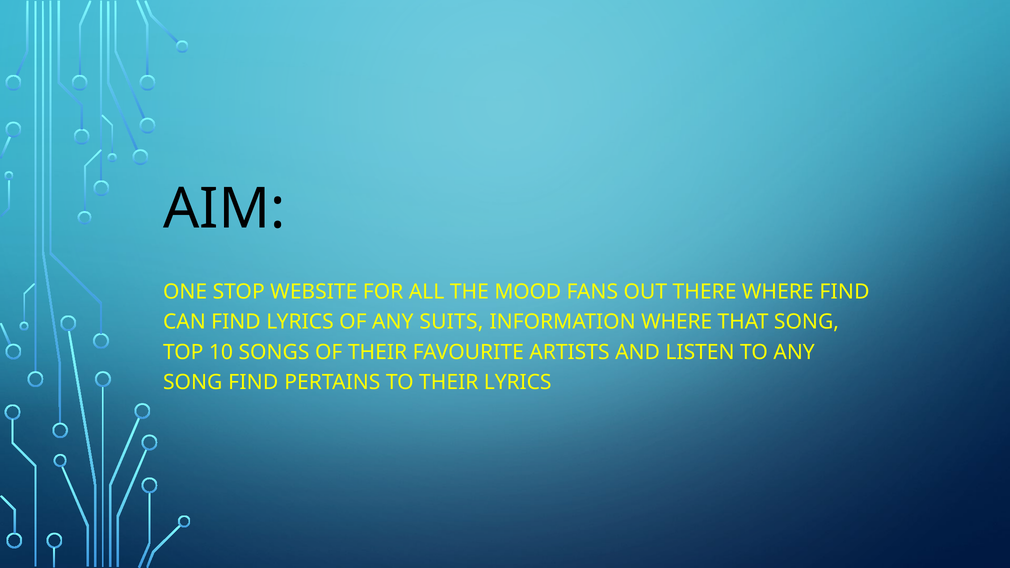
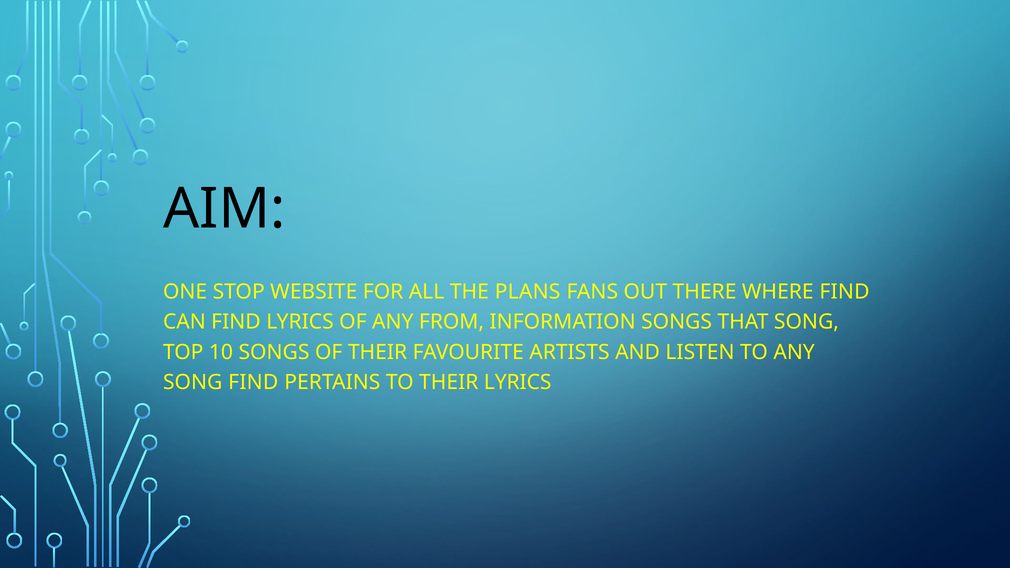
MOOD: MOOD -> PLANS
SUITS: SUITS -> FROM
INFORMATION WHERE: WHERE -> SONGS
